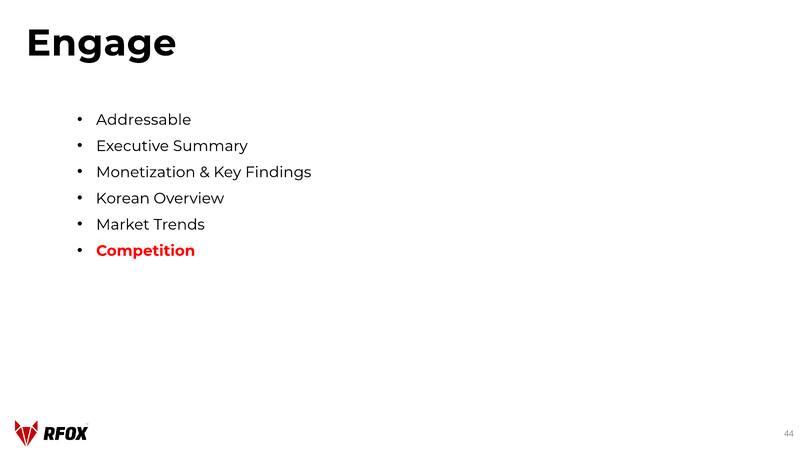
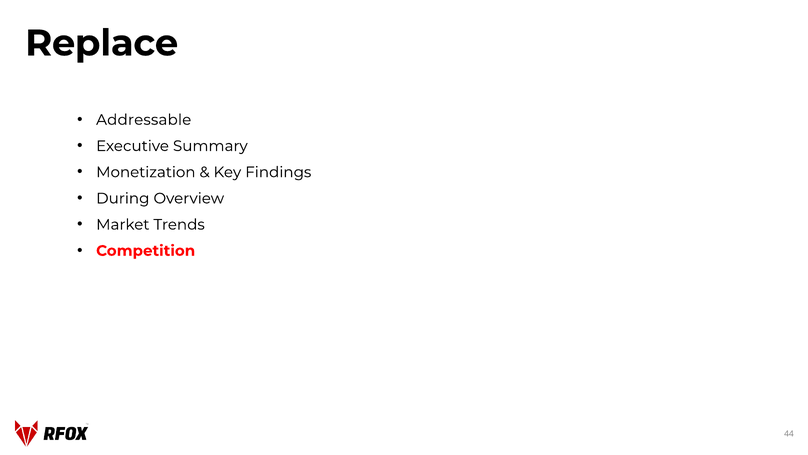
Engage: Engage -> Replace
Korean: Korean -> During
